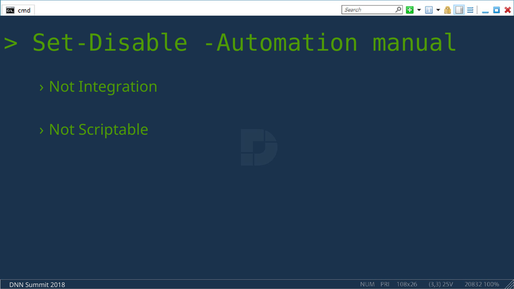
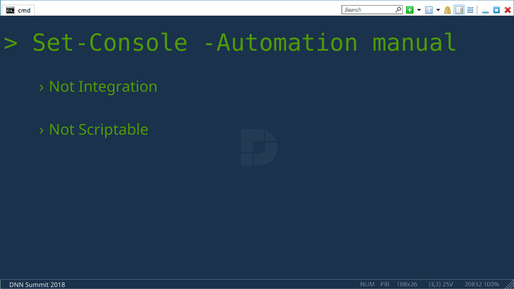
Set-Disable: Set-Disable -> Set-Console
